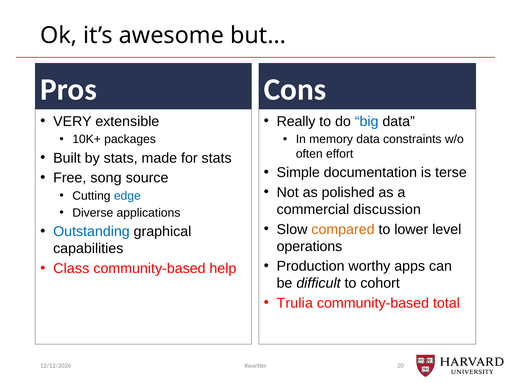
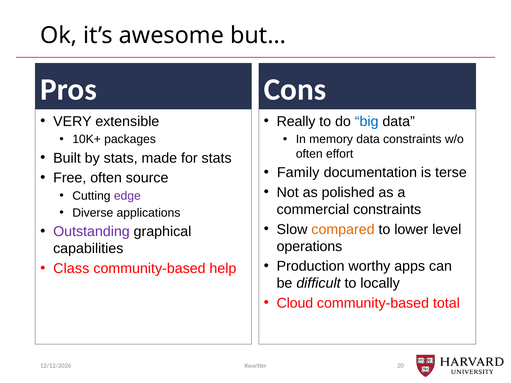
Simple: Simple -> Family
Free song: song -> often
edge colour: blue -> purple
commercial discussion: discussion -> constraints
Outstanding colour: blue -> purple
cohort: cohort -> locally
Trulia: Trulia -> Cloud
